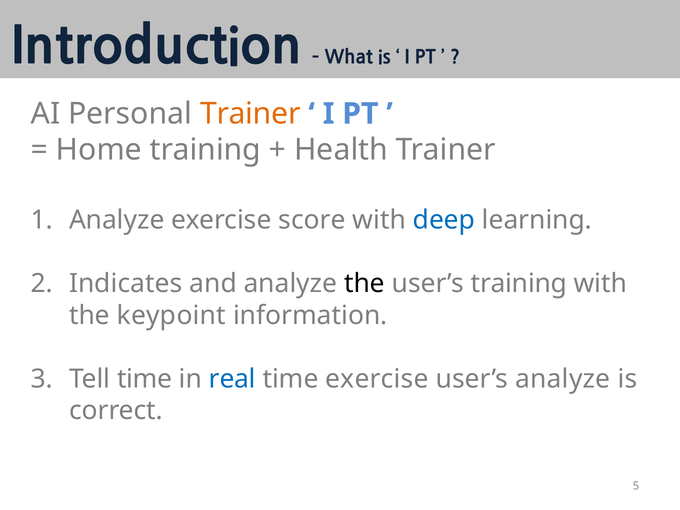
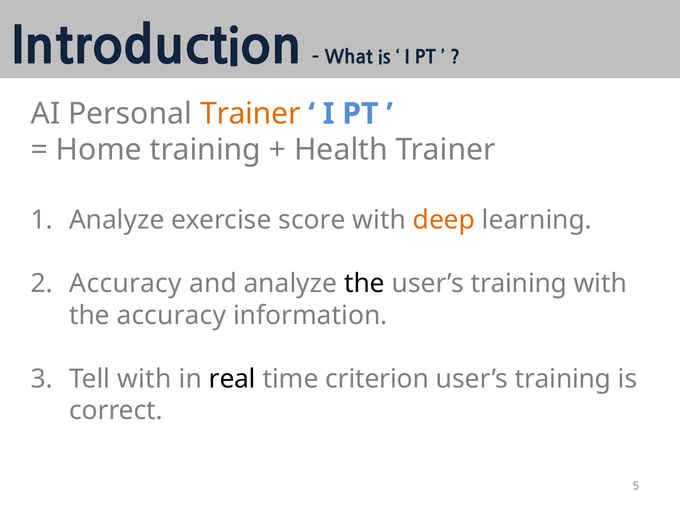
deep colour: blue -> orange
Indicates at (126, 284): Indicates -> Accuracy
the keypoint: keypoint -> accuracy
Tell time: time -> with
real colour: blue -> black
time exercise: exercise -> criterion
analyze at (563, 379): analyze -> training
